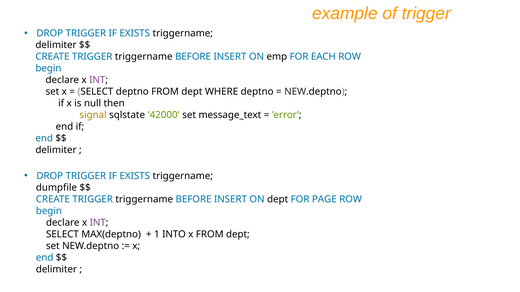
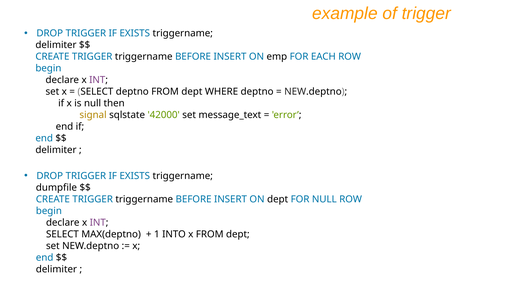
FOR PAGE: PAGE -> NULL
